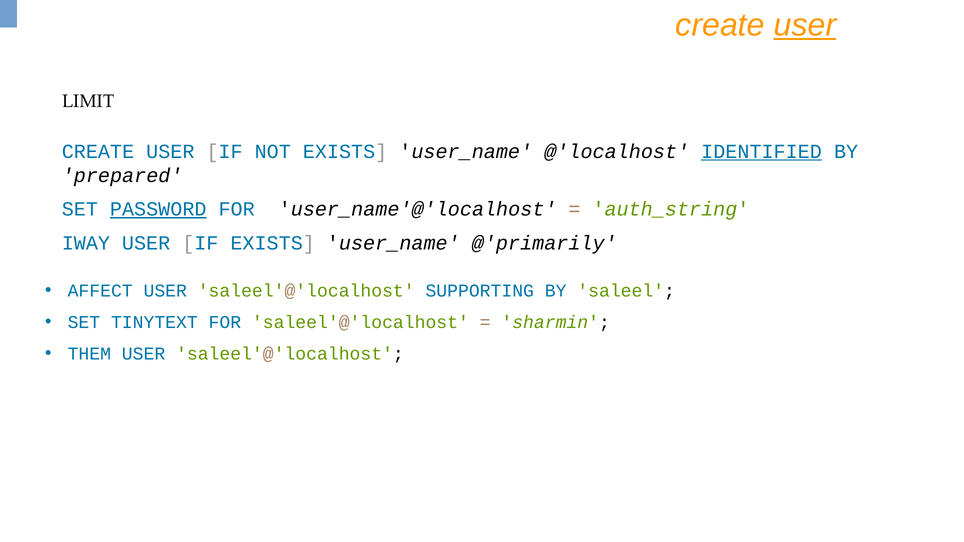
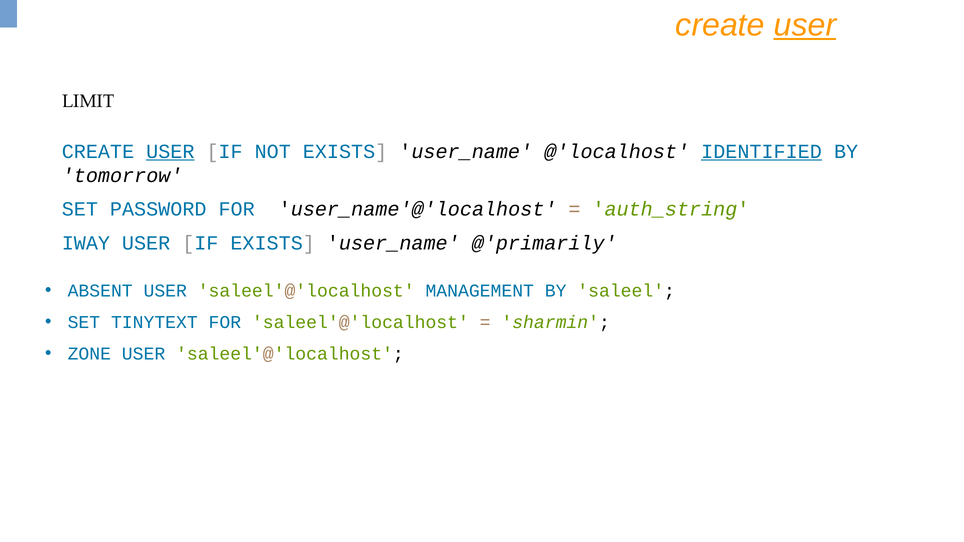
USER at (170, 151) underline: none -> present
prepared: prepared -> tomorrow
PASSWORD underline: present -> none
AFFECT: AFFECT -> ABSENT
SUPPORTING: SUPPORTING -> MANAGEMENT
THEM: THEM -> ZONE
